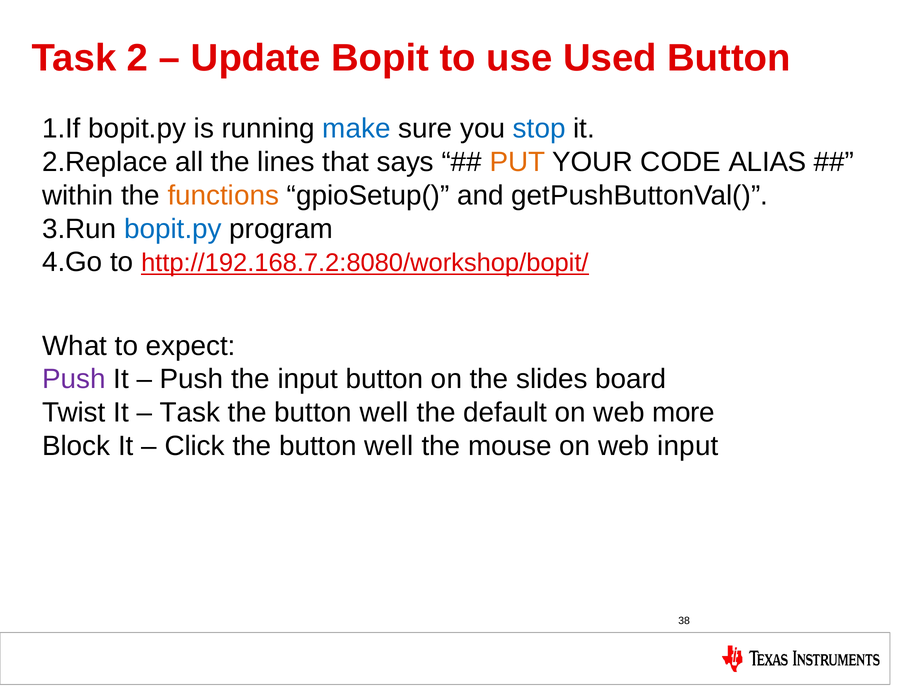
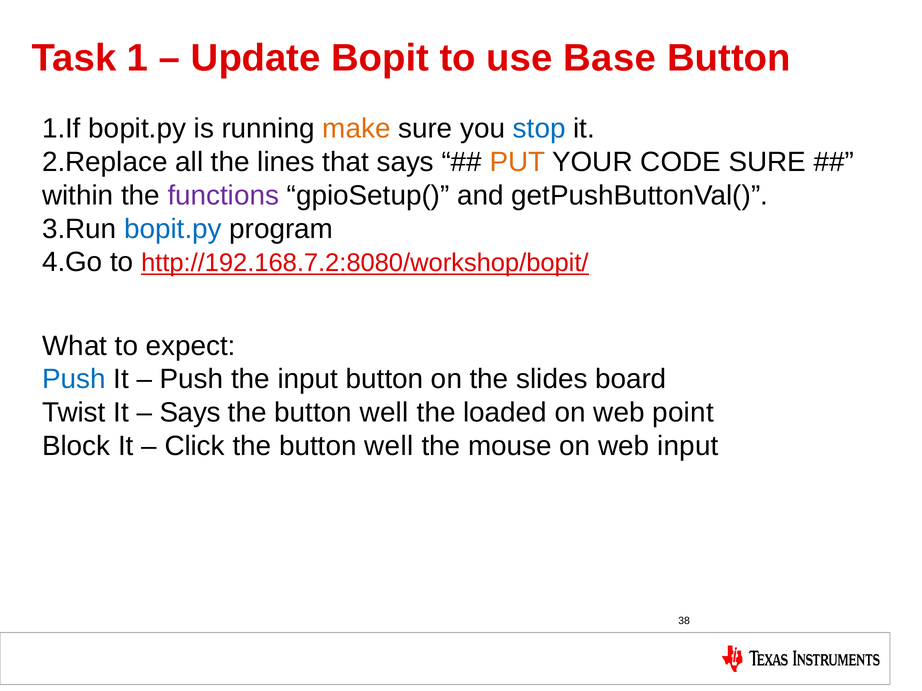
2: 2 -> 1
Used: Used -> Base
make colour: blue -> orange
CODE ALIAS: ALIAS -> SURE
functions colour: orange -> purple
Push at (74, 380) colour: purple -> blue
Task at (190, 413): Task -> Says
default: default -> loaded
more: more -> point
